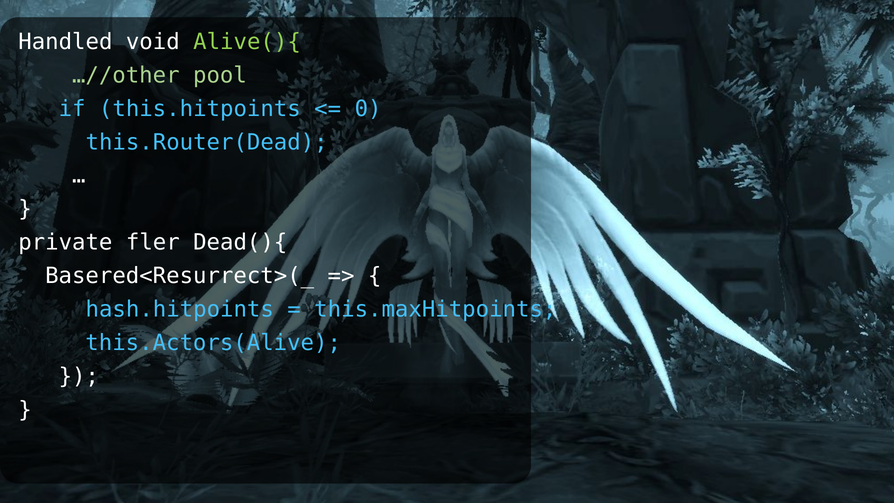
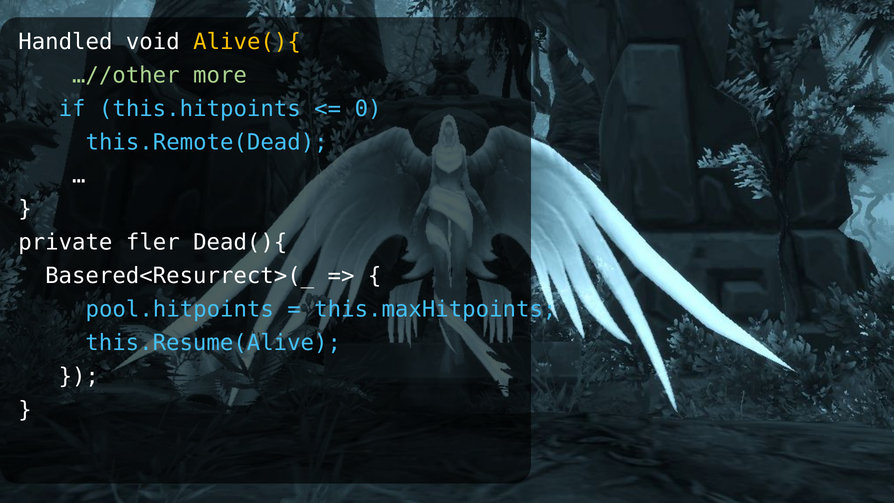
Alive(){ colour: light green -> yellow
pool: pool -> more
this.Router(Dead: this.Router(Dead -> this.Remote(Dead
hash.hitpoints: hash.hitpoints -> pool.hitpoints
this.Actors(Alive: this.Actors(Alive -> this.Resume(Alive
